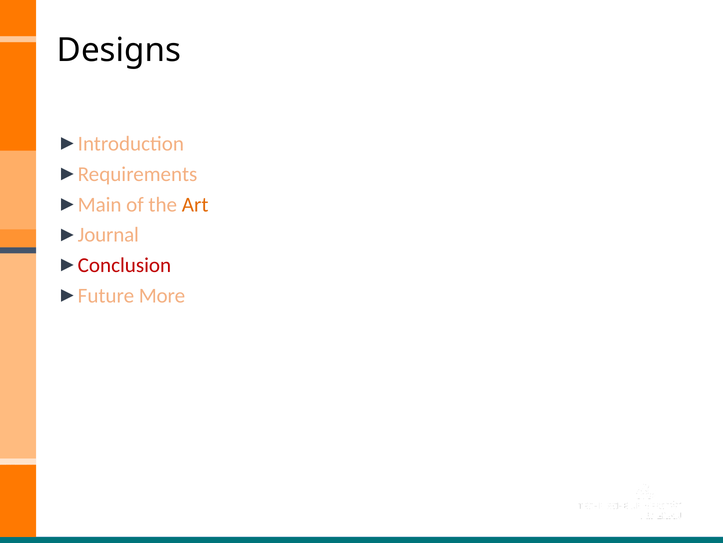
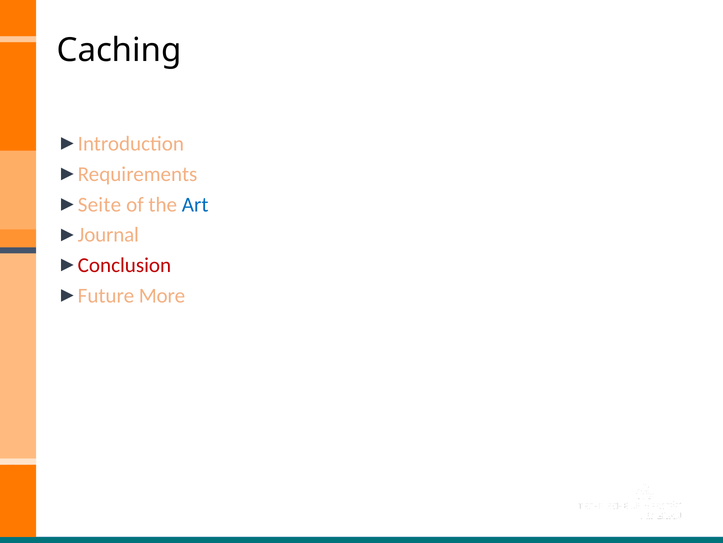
Designs: Designs -> Caching
Main at (100, 204): Main -> Seite
Art colour: orange -> blue
